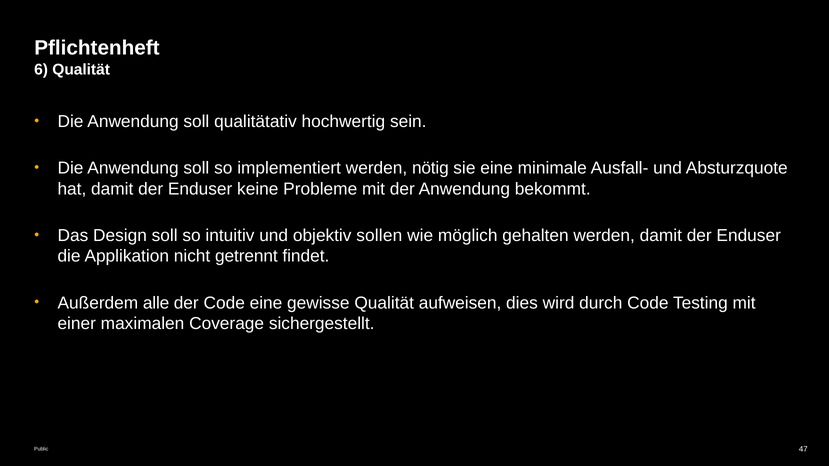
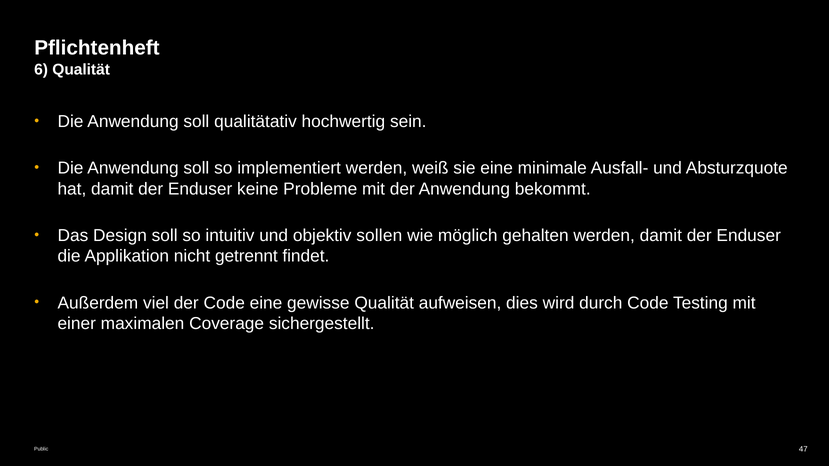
nötig: nötig -> weiß
alle: alle -> viel
